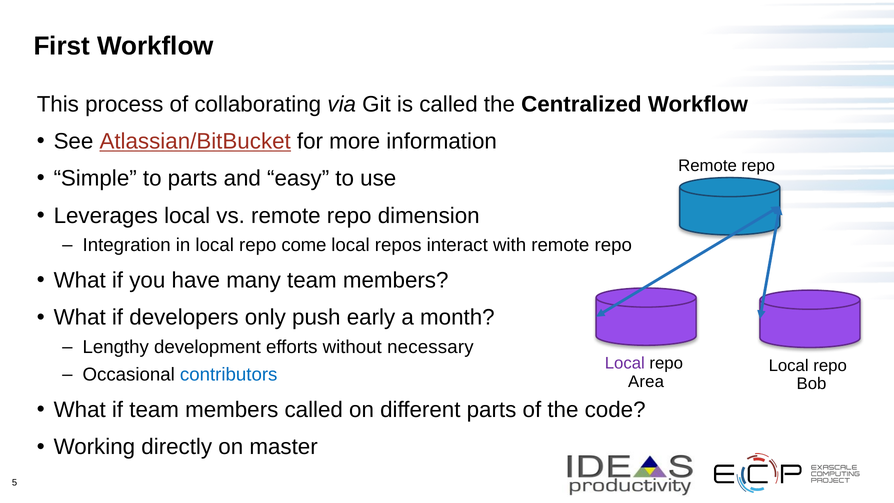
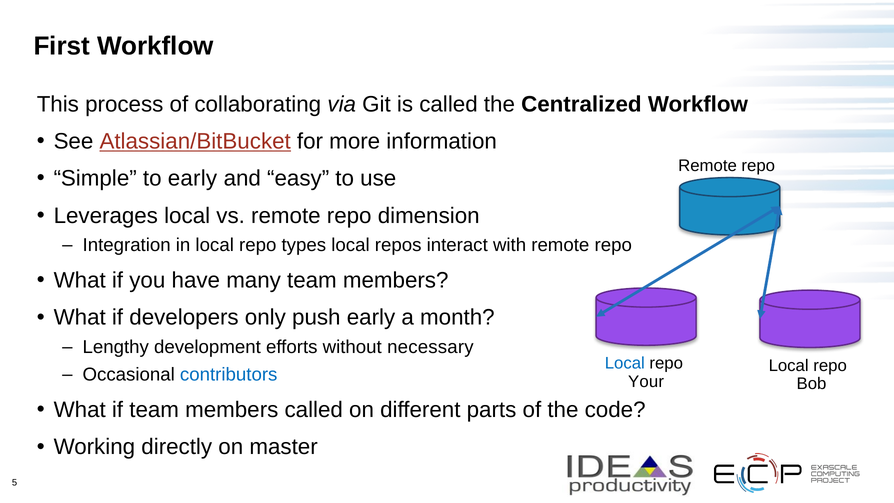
to parts: parts -> early
come: come -> types
Local at (625, 363) colour: purple -> blue
Area: Area -> Your
